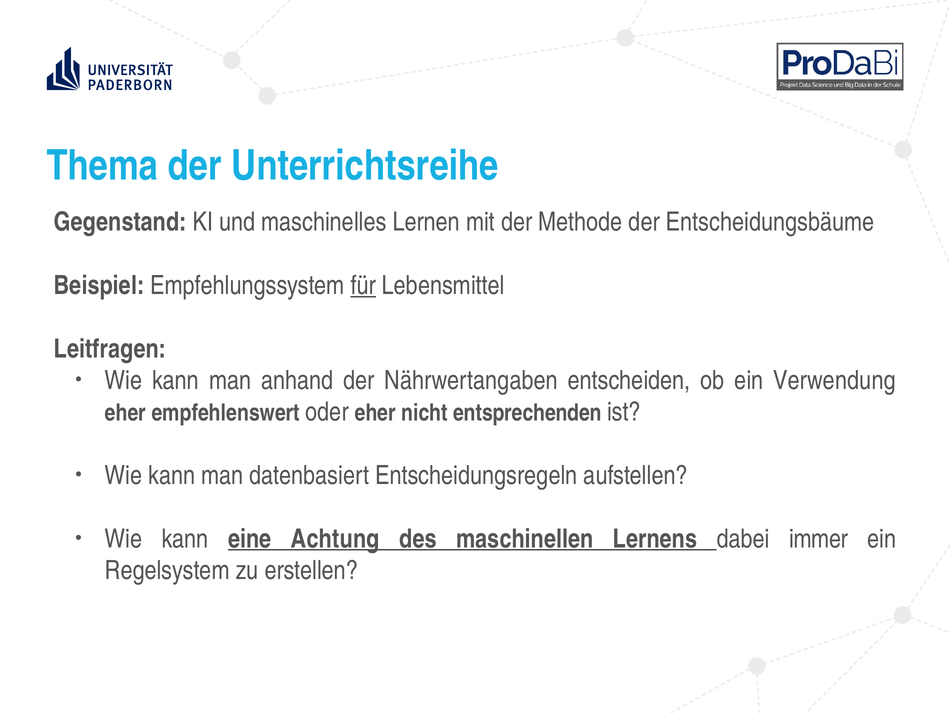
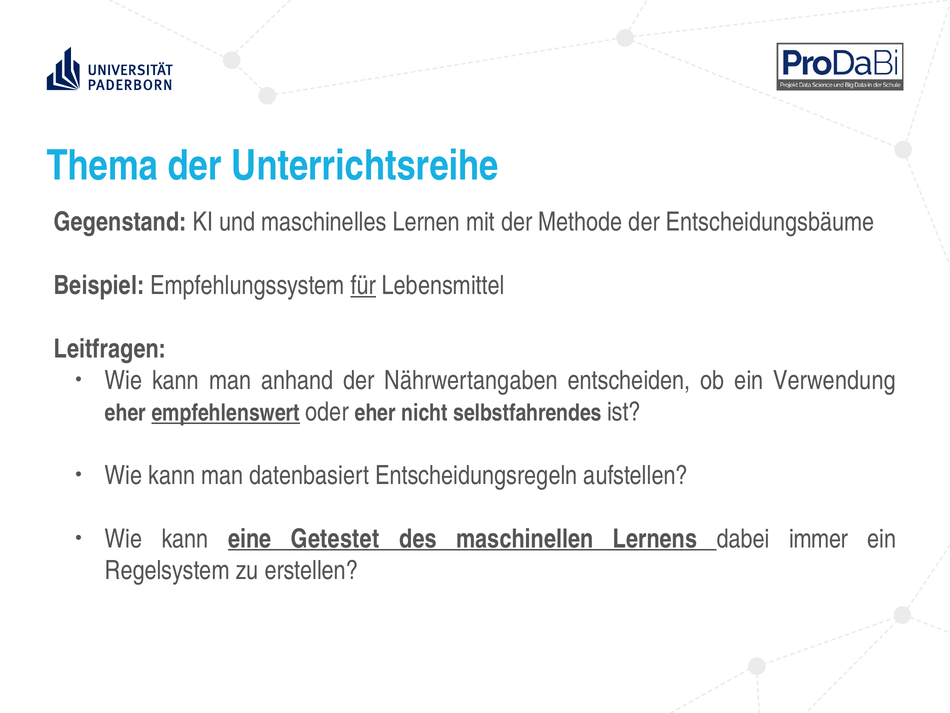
empfehlenswert underline: none -> present
entsprechenden: entsprechenden -> selbstfahrendes
Achtung: Achtung -> Getestet
